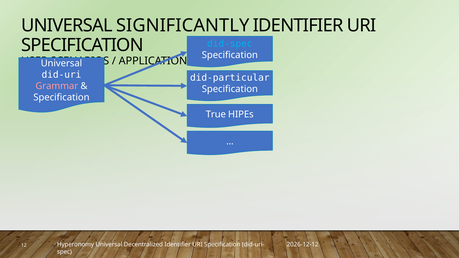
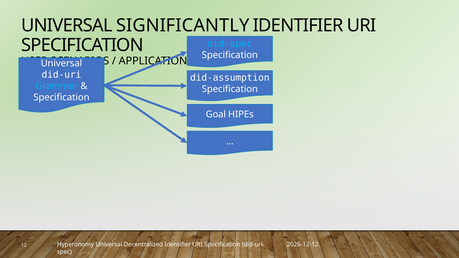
did-particular: did-particular -> did-assumption
Grammar colour: pink -> light blue
True: True -> Goal
